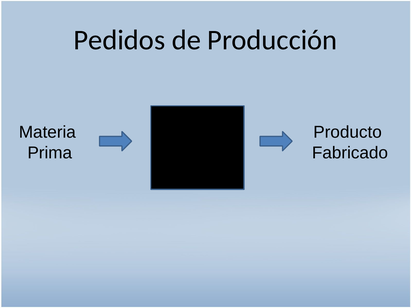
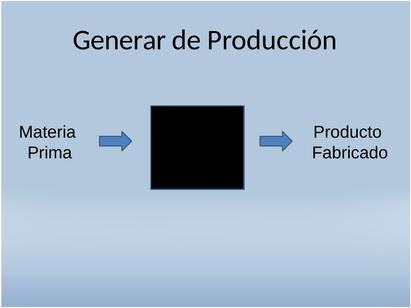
Pedidos: Pedidos -> Generar
